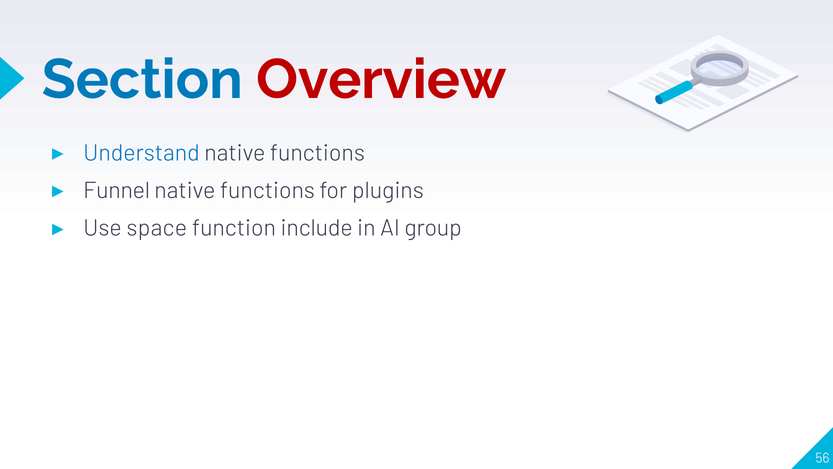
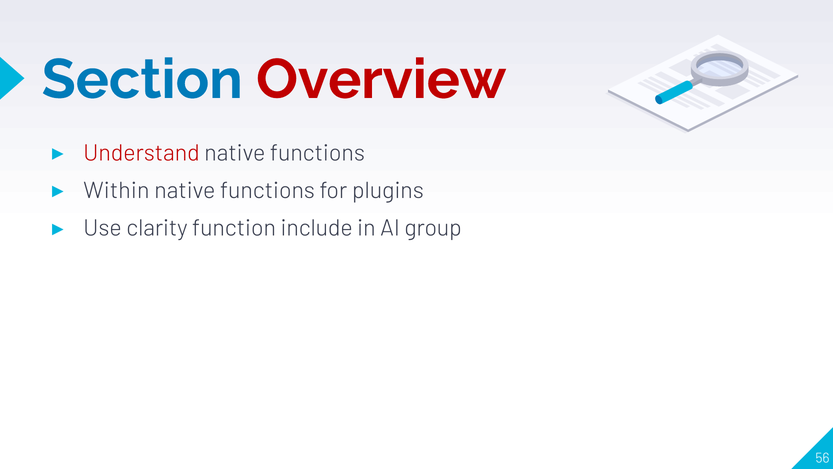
Understand colour: blue -> red
Funnel: Funnel -> Within
space: space -> clarity
